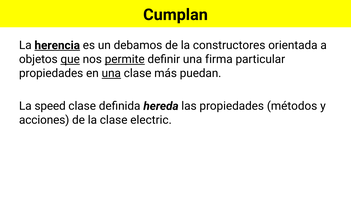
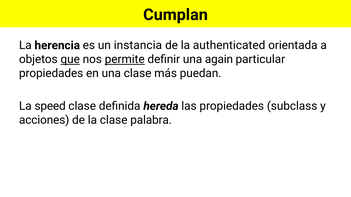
herencia underline: present -> none
debamos: debamos -> instancia
constructores: constructores -> authenticated
firma: firma -> again
una at (111, 74) underline: present -> none
métodos: métodos -> subclass
electric: electric -> palabra
